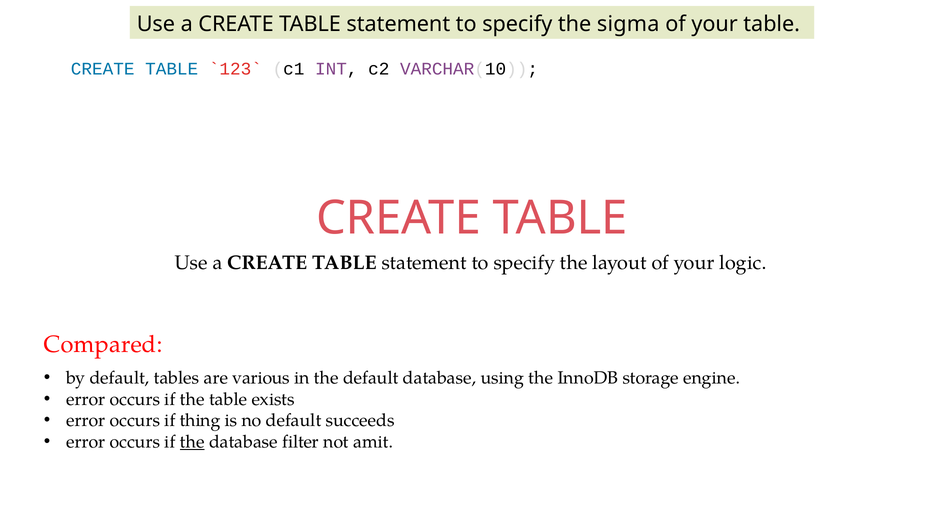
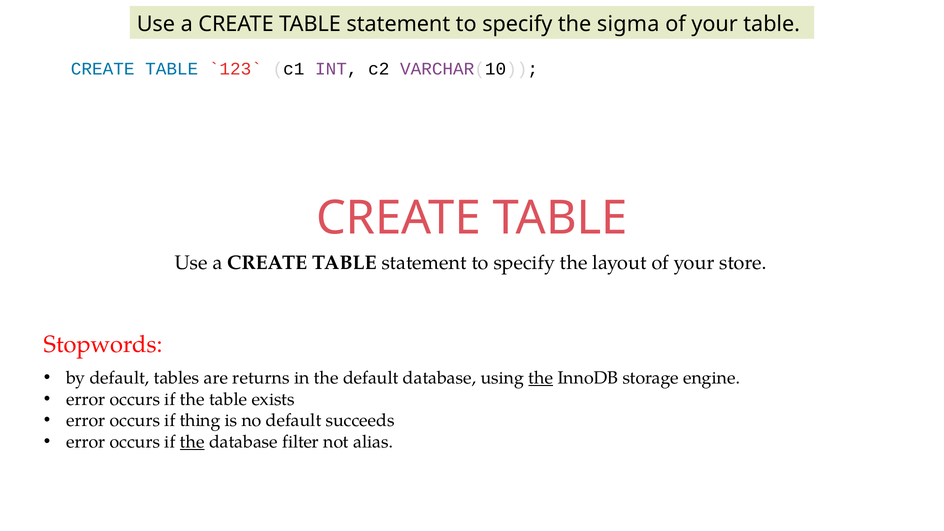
logic: logic -> store
Compared: Compared -> Stopwords
various: various -> returns
the at (541, 378) underline: none -> present
amit: amit -> alias
